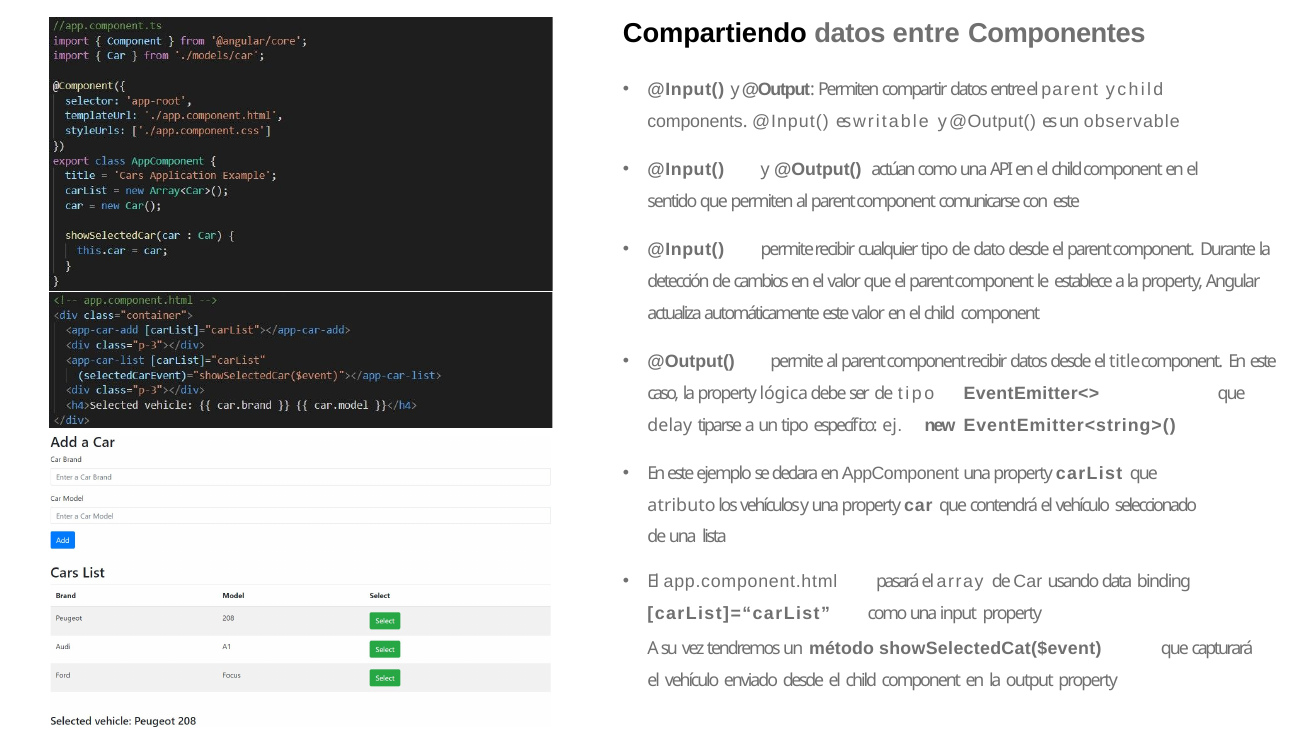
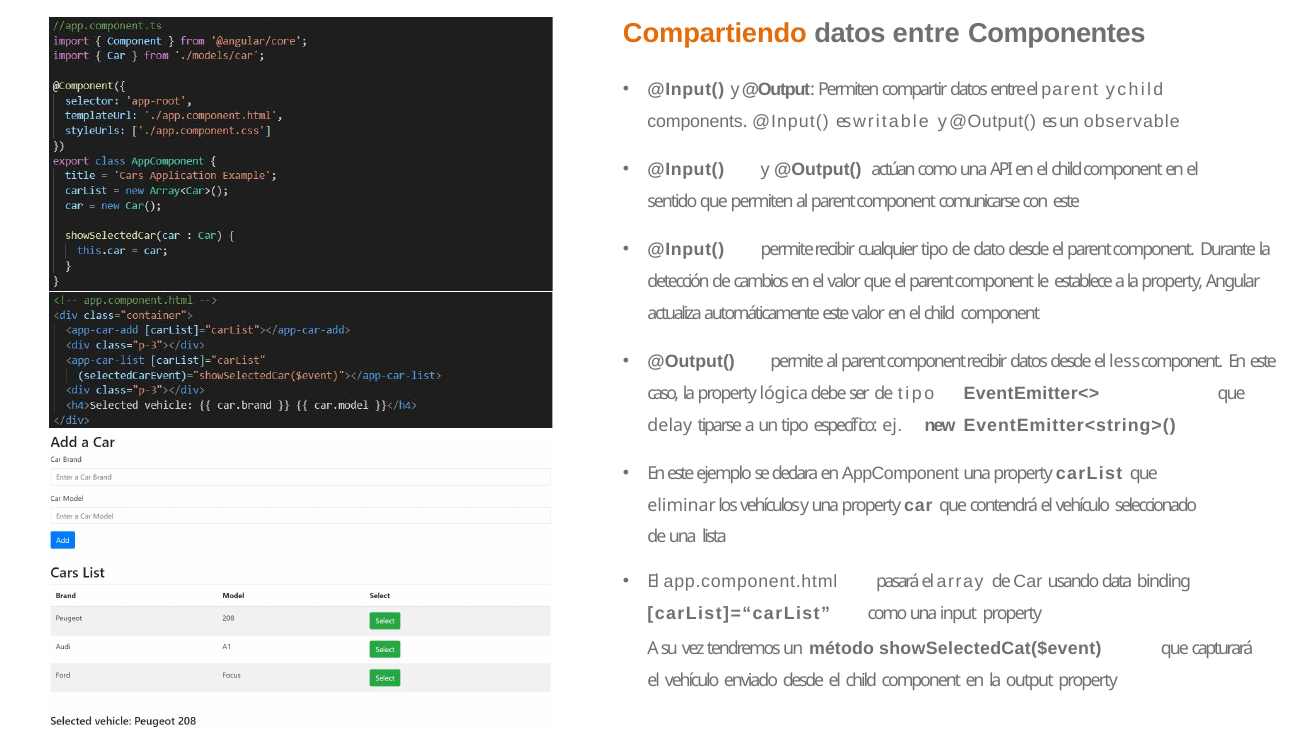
Compartiendo colour: black -> orange
title: title -> less
atributo: atributo -> eliminar
